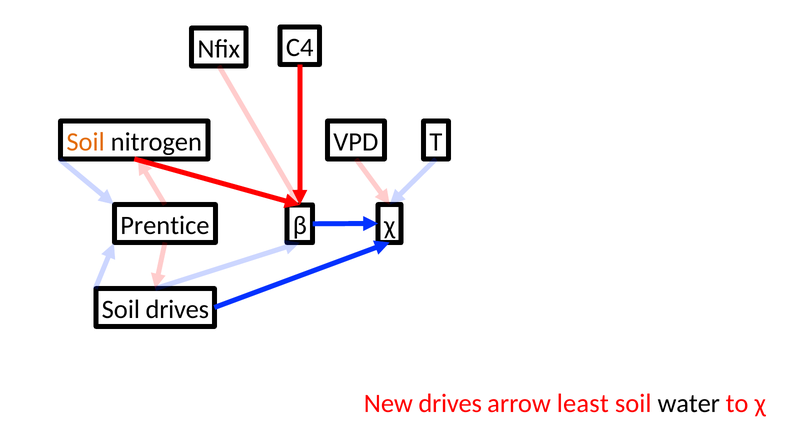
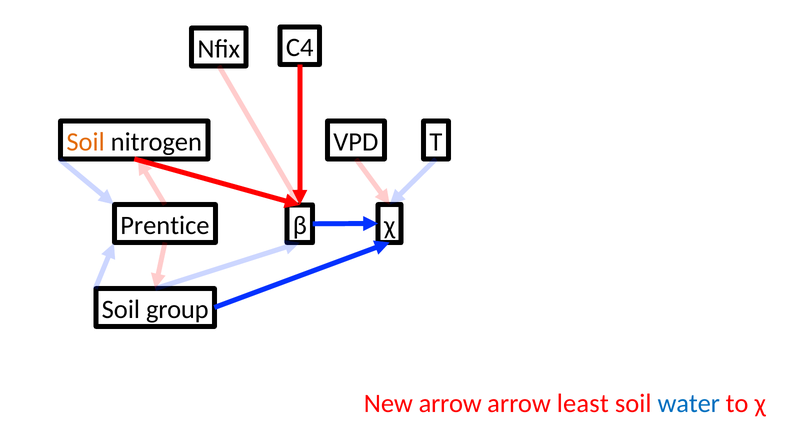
Soil drives: drives -> group
New drives: drives -> arrow
water colour: black -> blue
